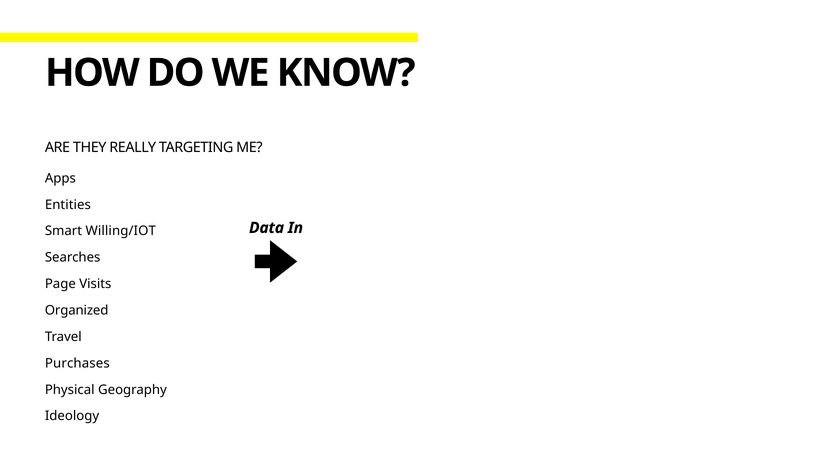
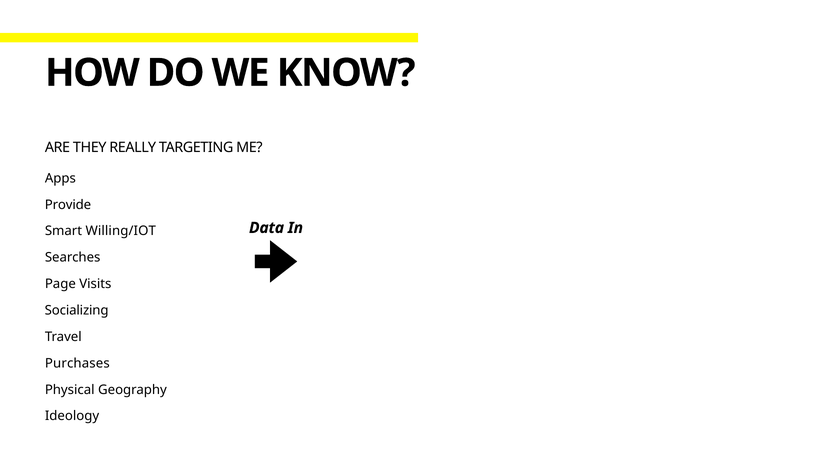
Entities: Entities -> Provide
Organized: Organized -> Socializing
